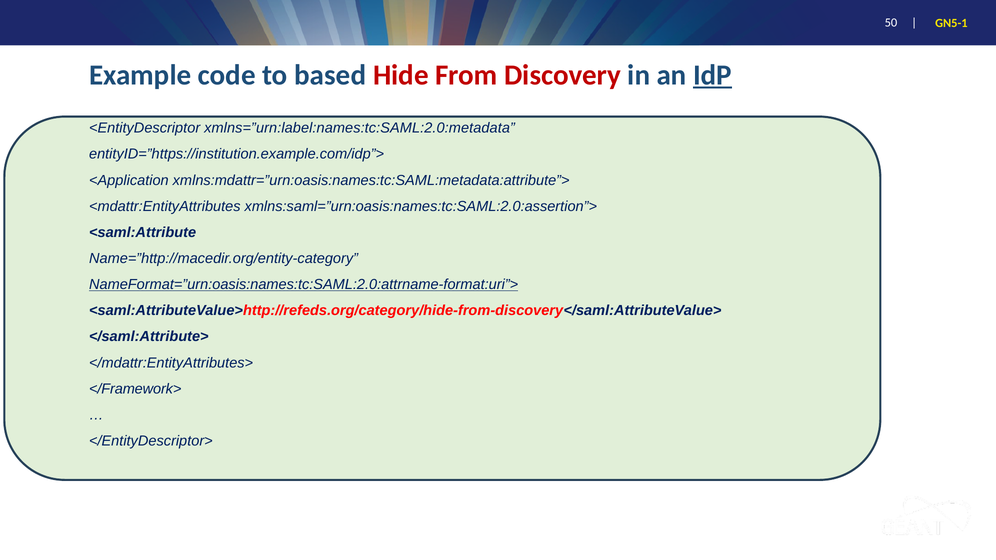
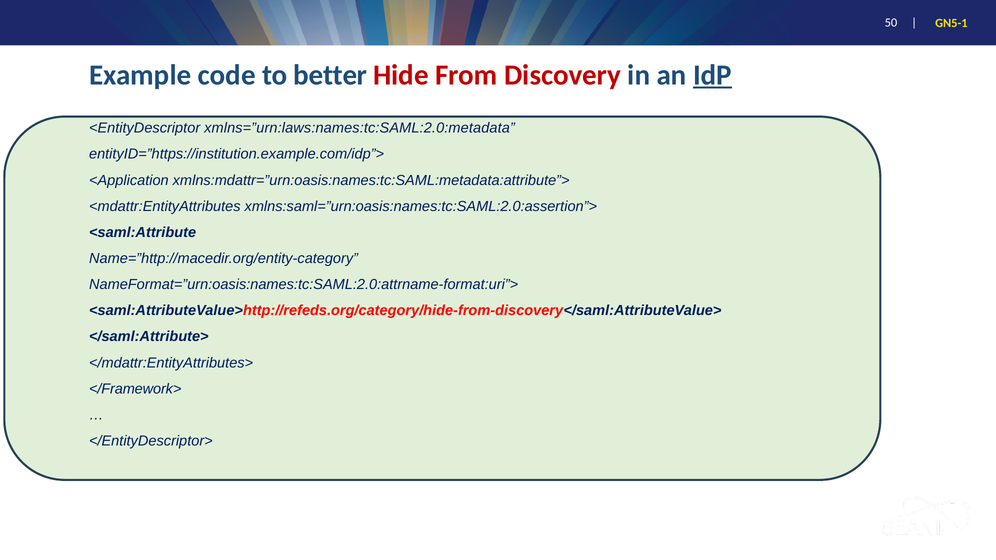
based: based -> better
xmlns=”urn:label:names:tc:SAML:2.0:metadata: xmlns=”urn:label:names:tc:SAML:2.0:metadata -> xmlns=”urn:laws:names:tc:SAML:2.0:metadata
NameFormat=”urn:oasis:names:tc:SAML:2.0:attrname-format:uri”> underline: present -> none
